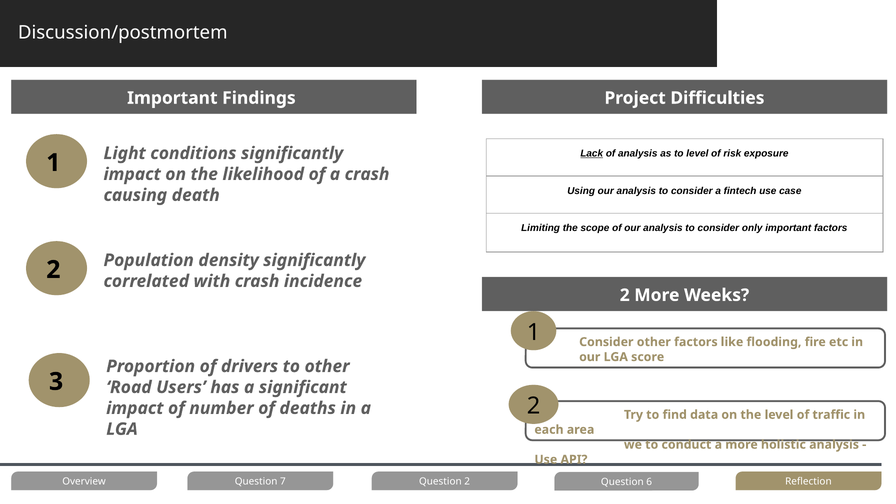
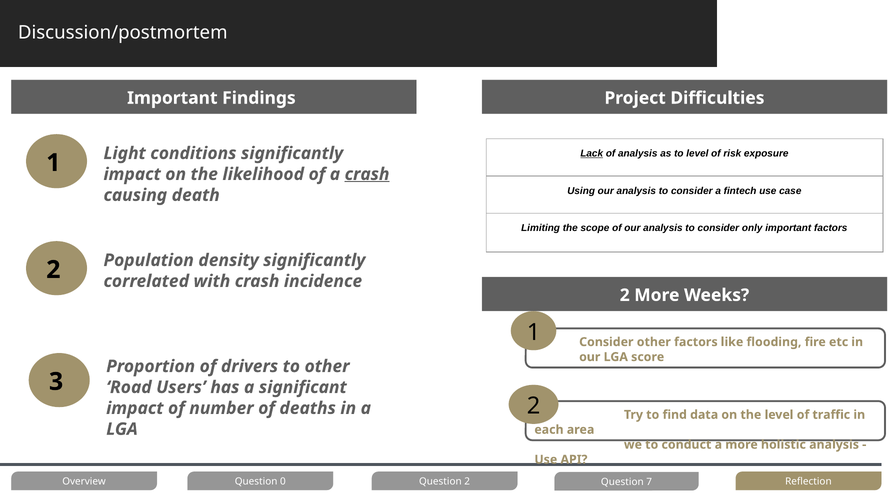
crash at (367, 174) underline: none -> present
7: 7 -> 0
6: 6 -> 7
